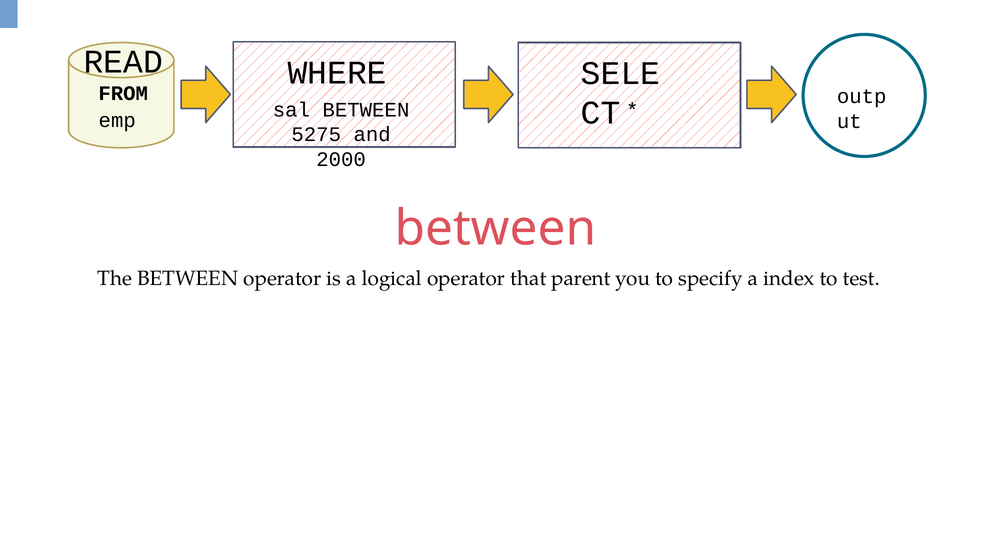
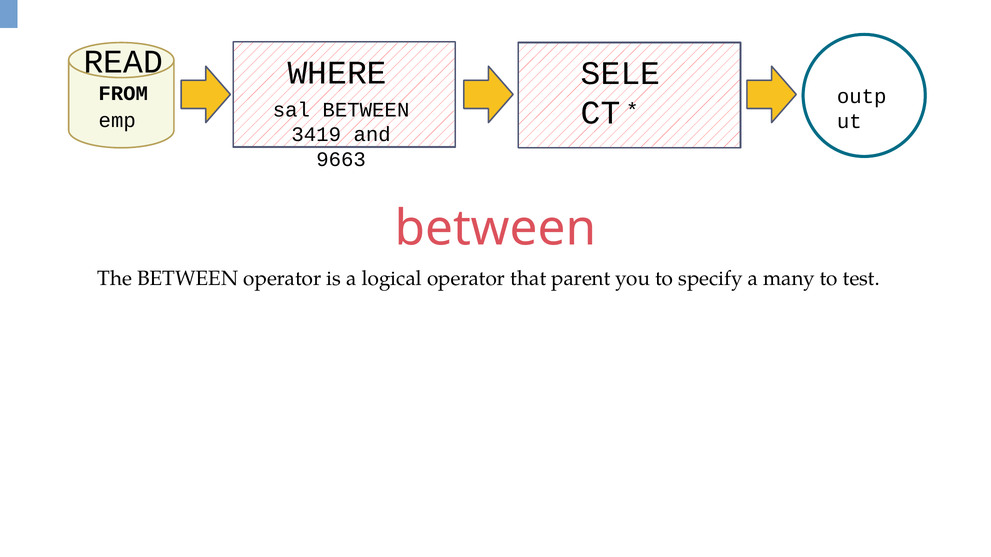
5275: 5275 -> 3419
2000: 2000 -> 9663
index: index -> many
